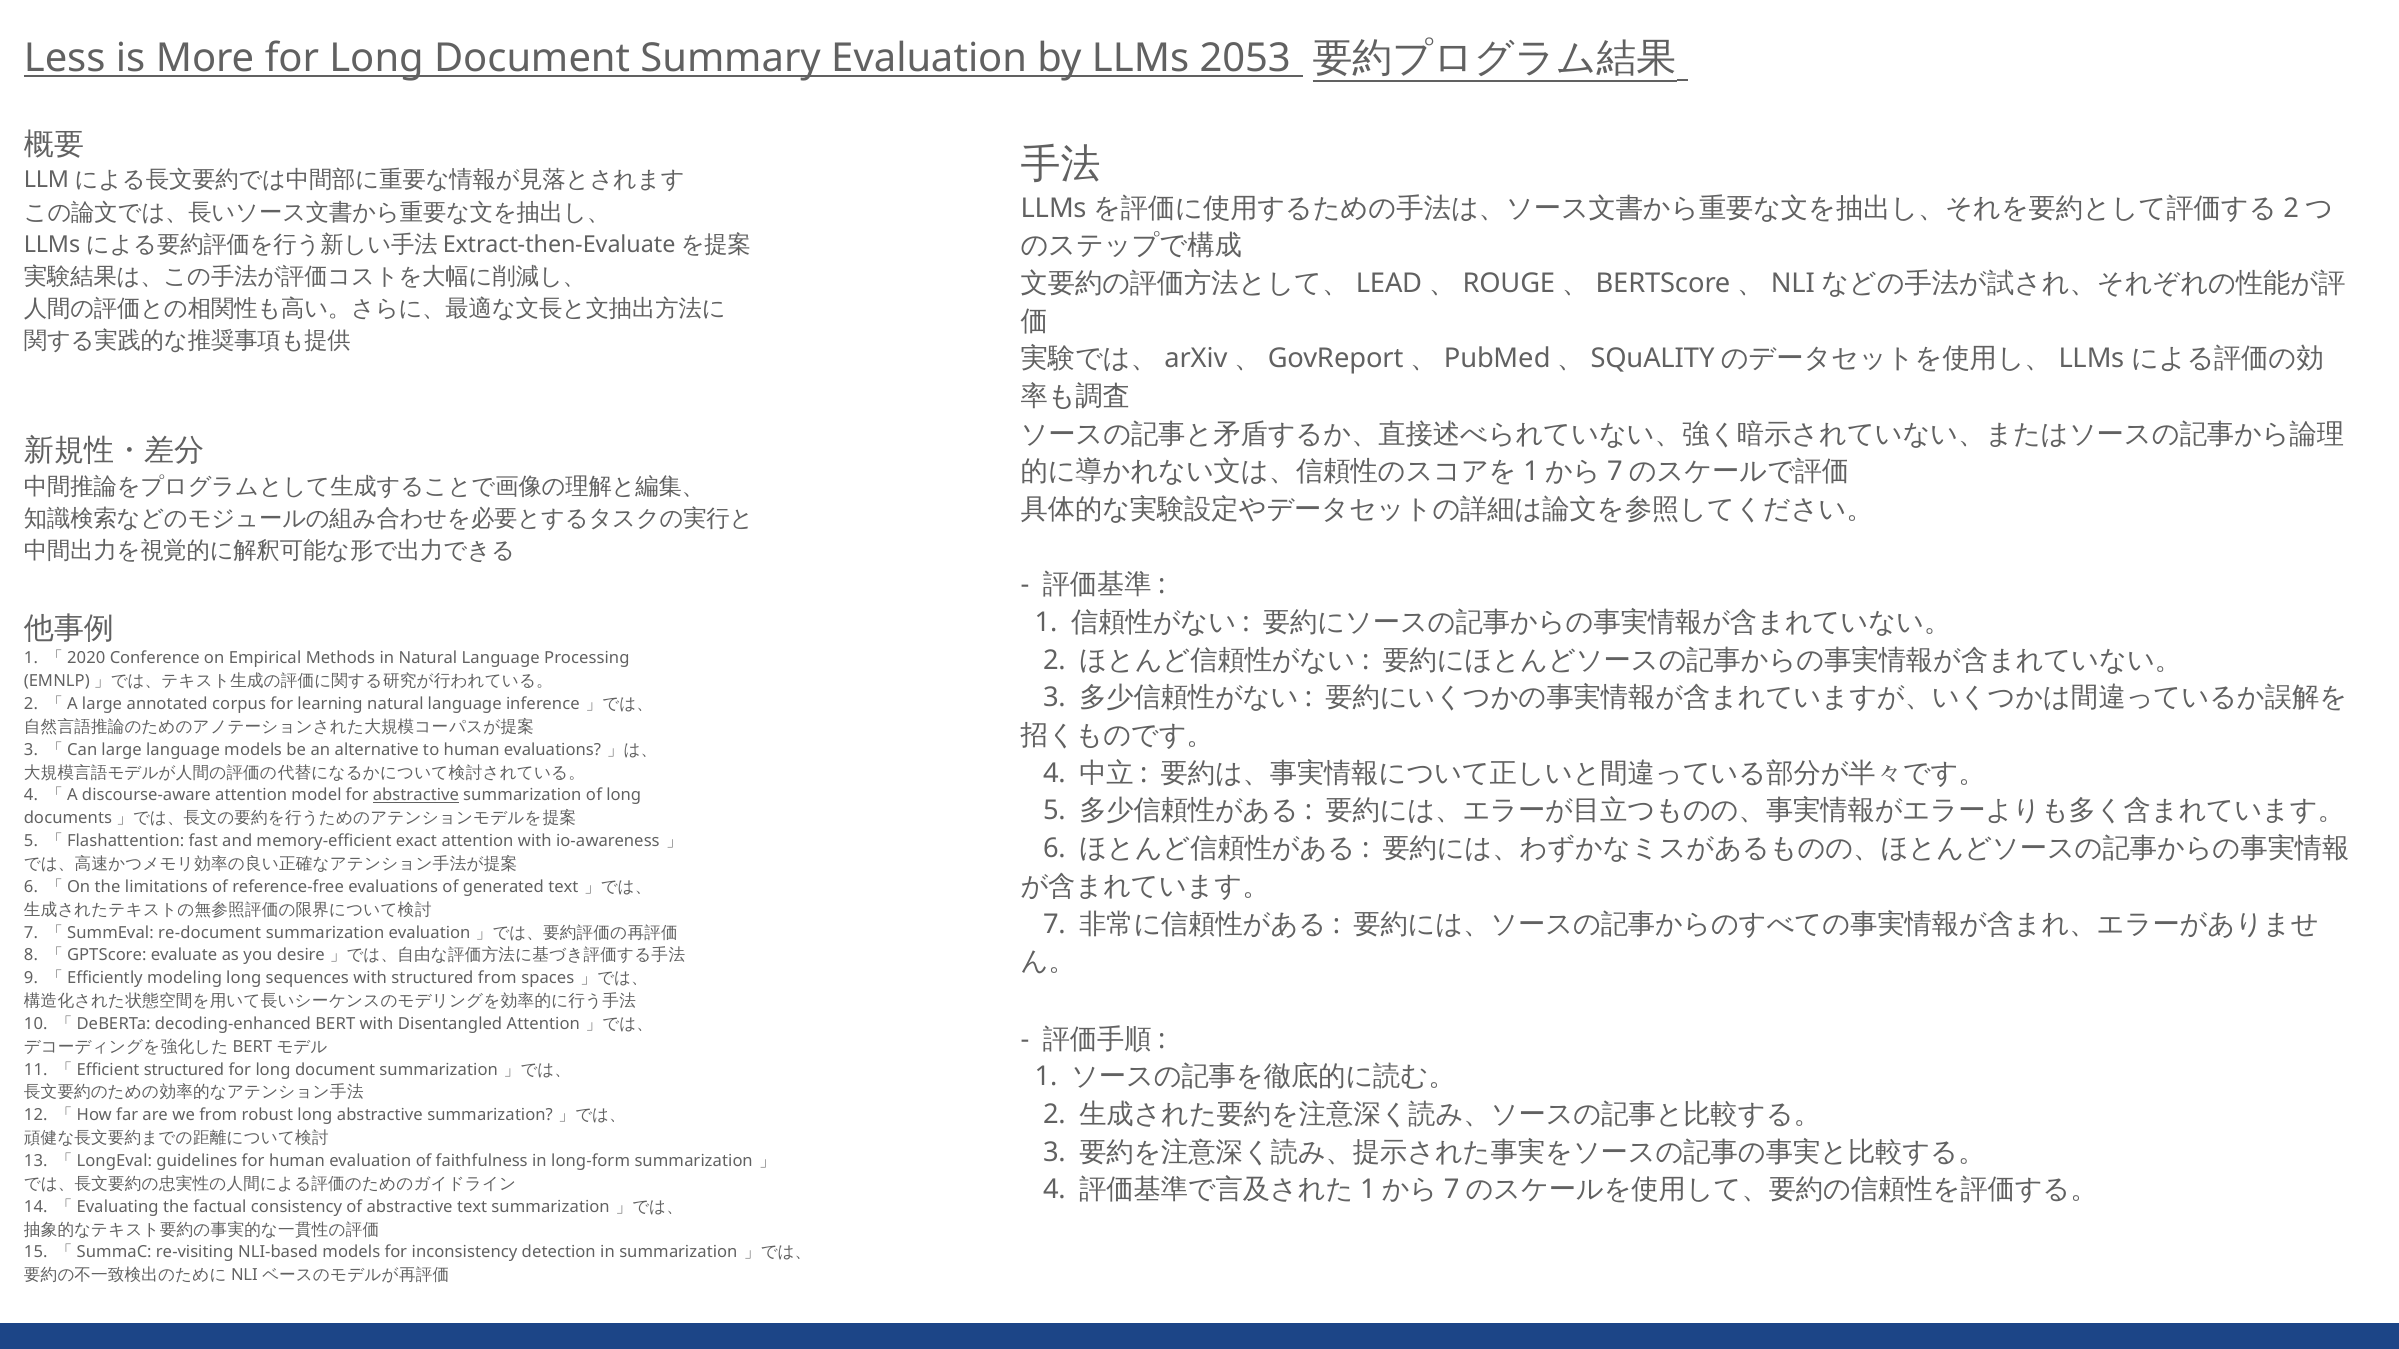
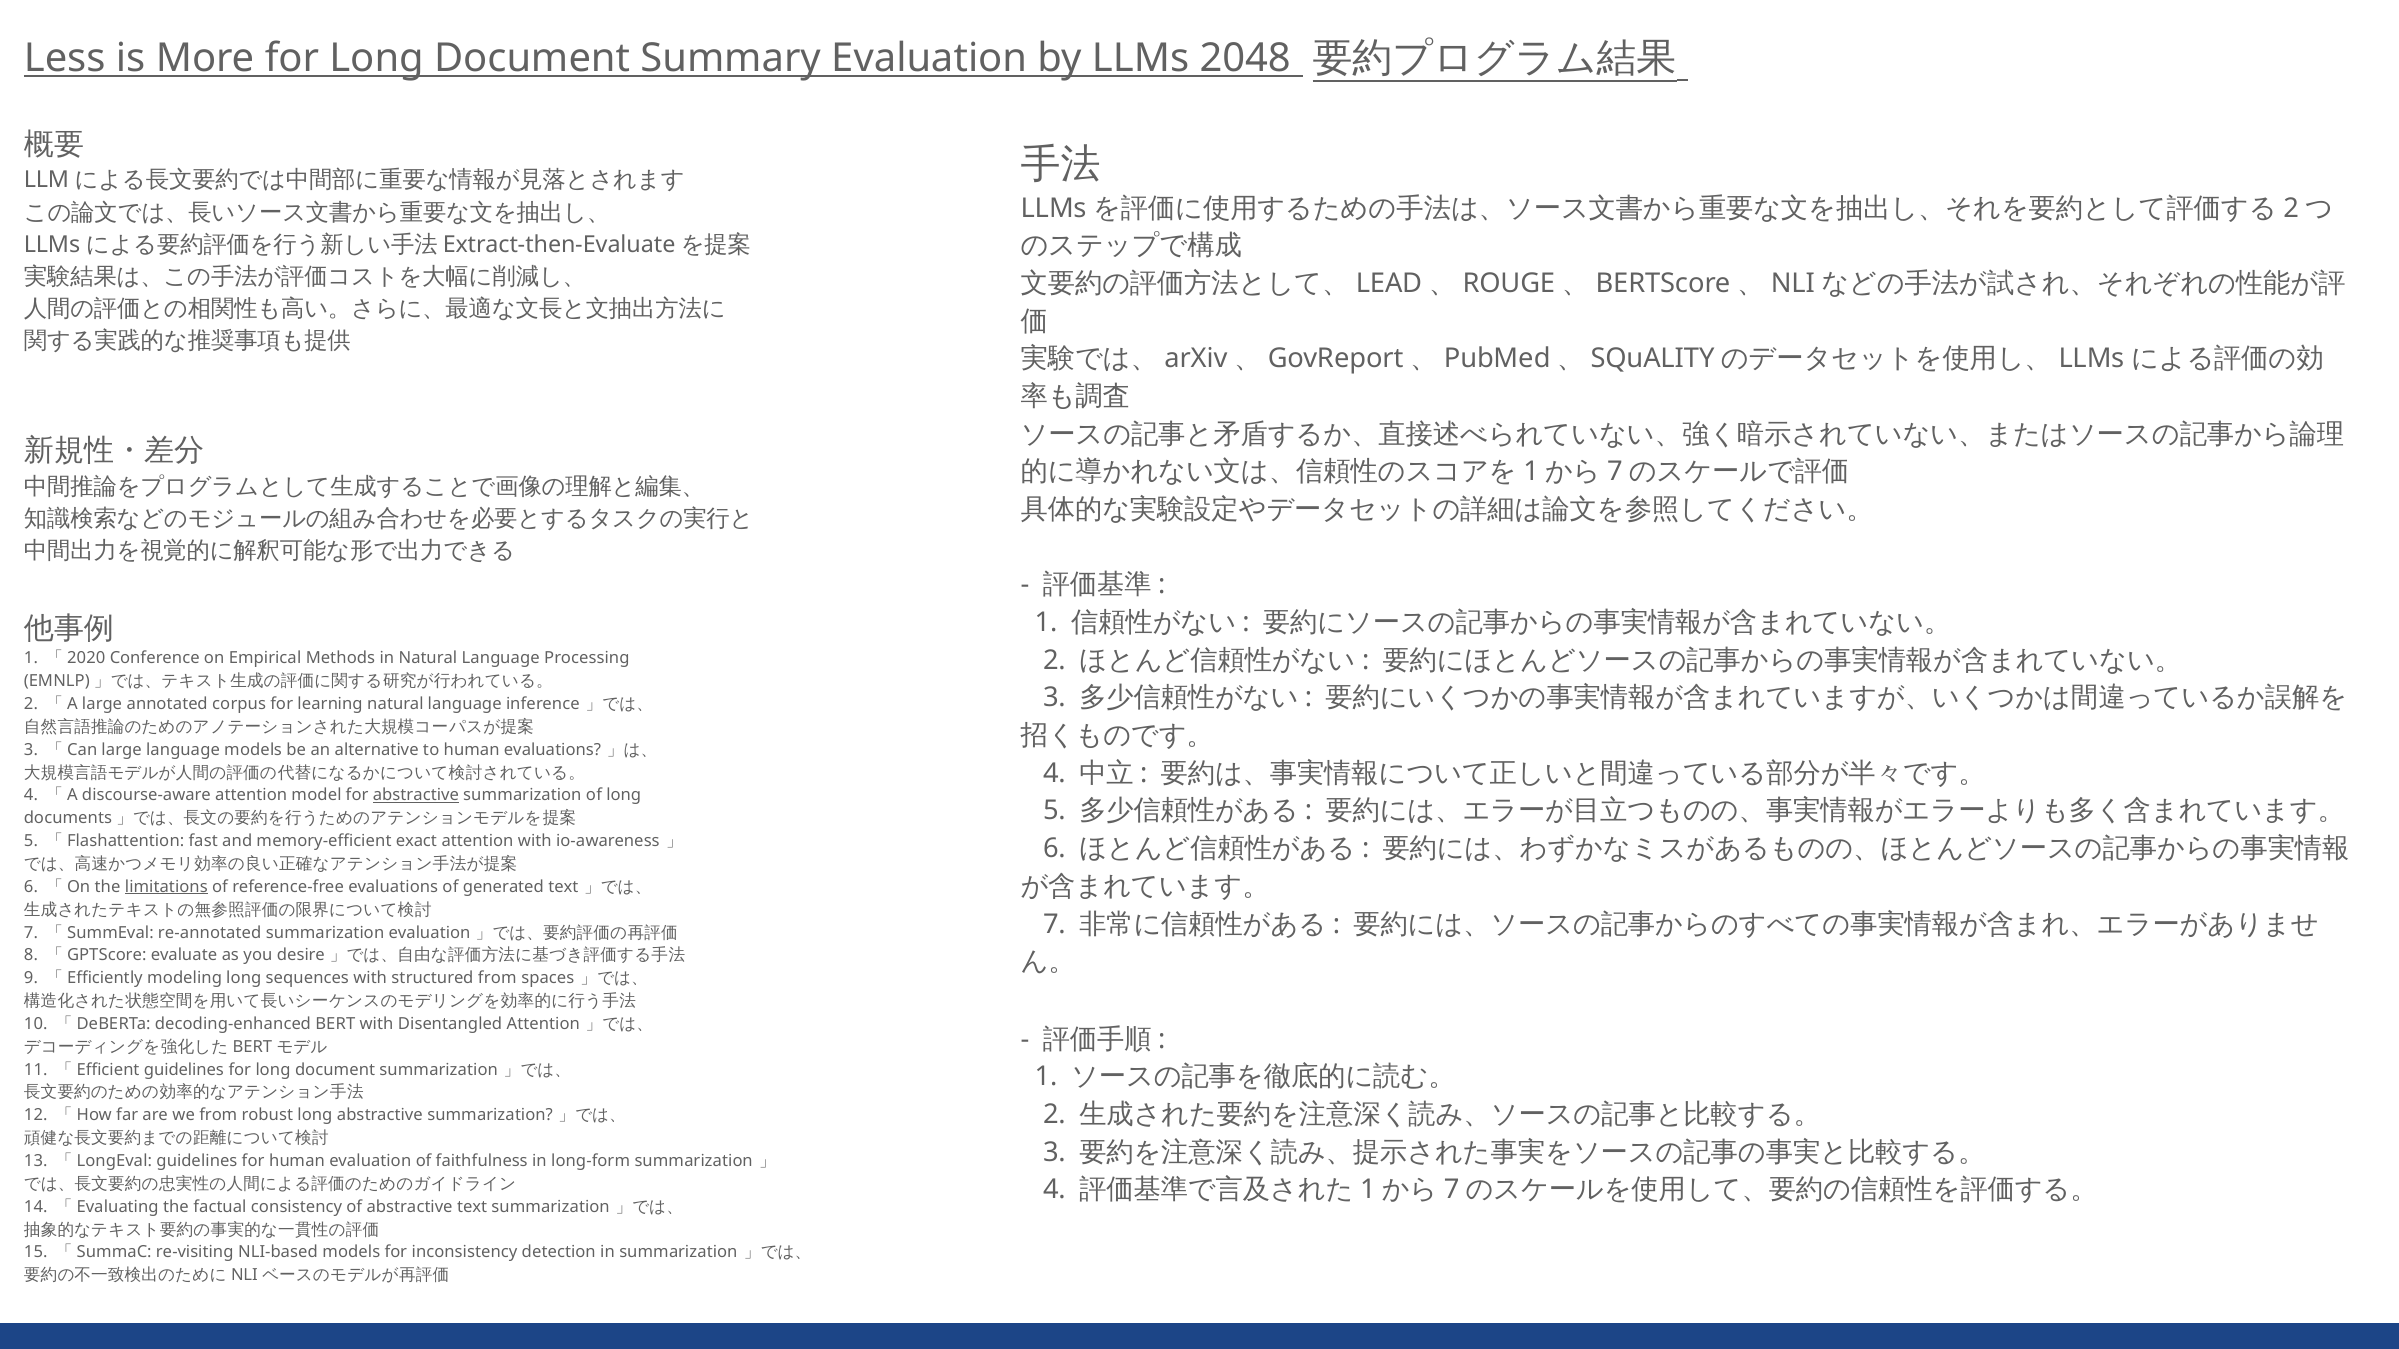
2053: 2053 -> 2048
limitations underline: none -> present
re-document: re-document -> re-annotated
「Efficient structured: structured -> guidelines
